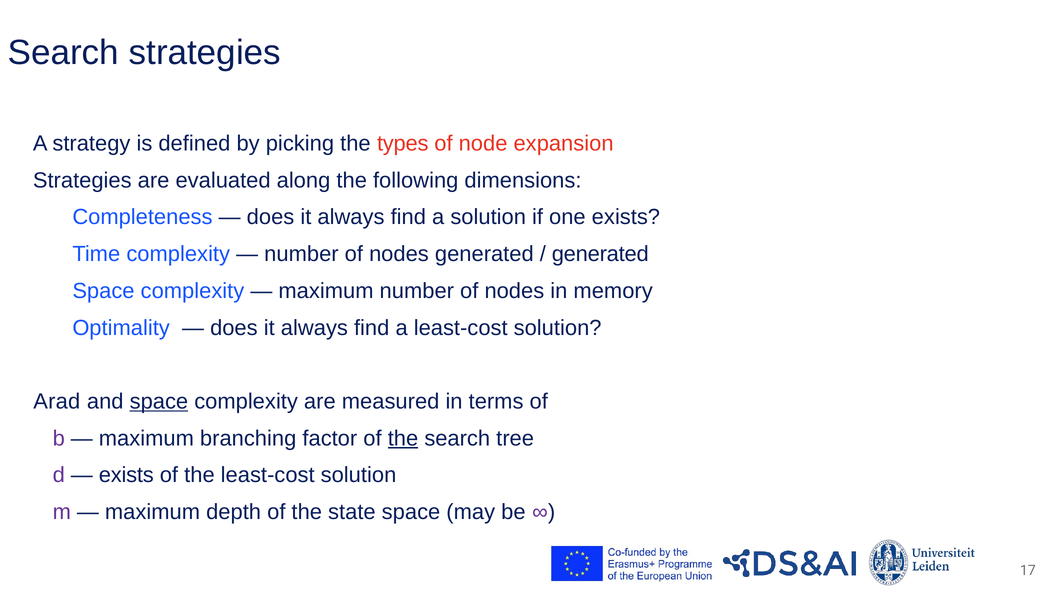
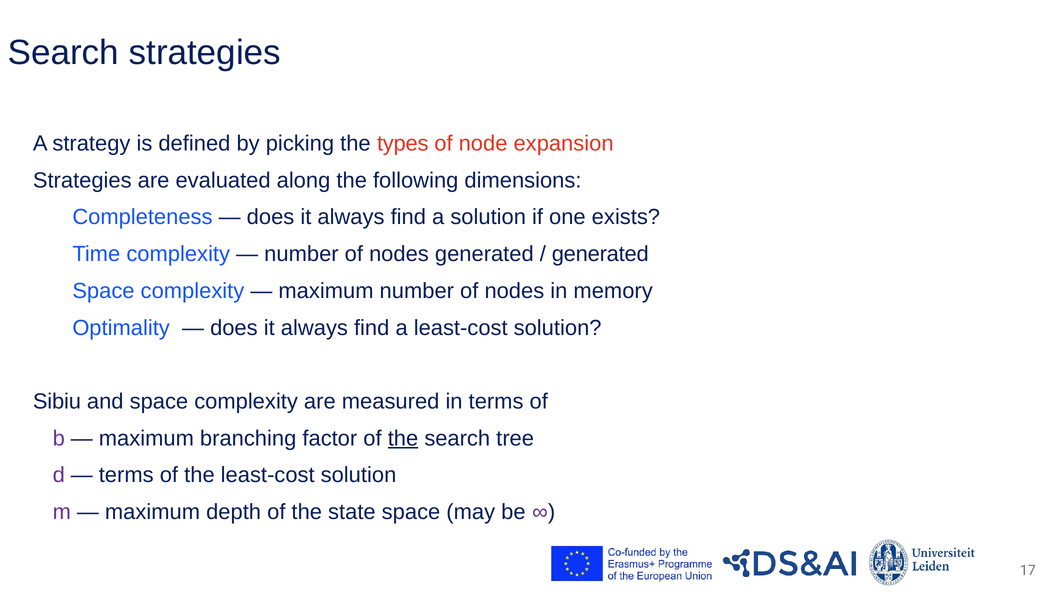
Arad: Arad -> Sibiu
space at (159, 401) underline: present -> none
exists at (126, 475): exists -> terms
